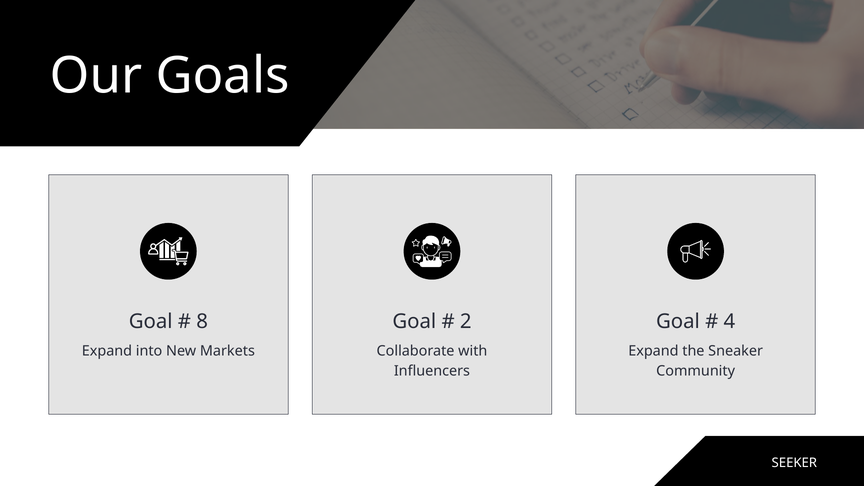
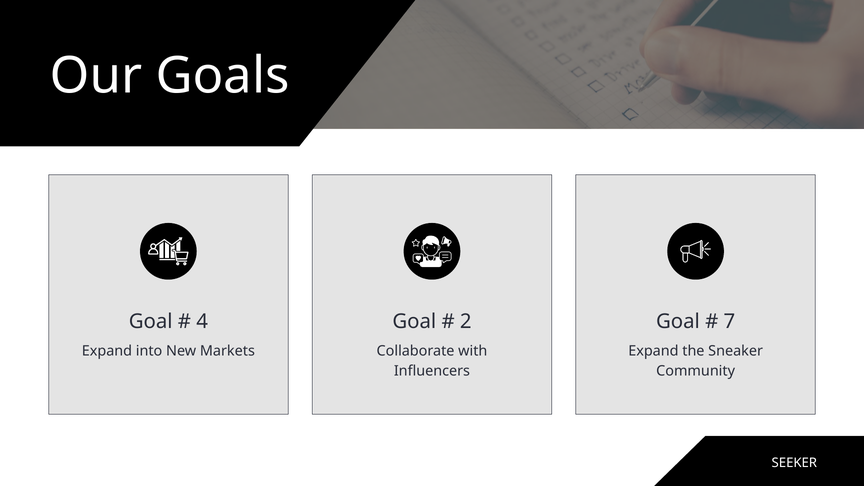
8: 8 -> 4
4: 4 -> 7
